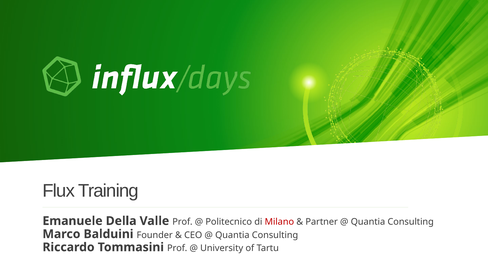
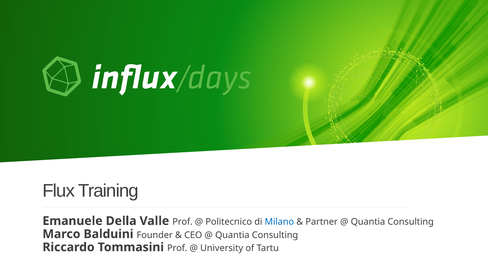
Milano colour: red -> blue
